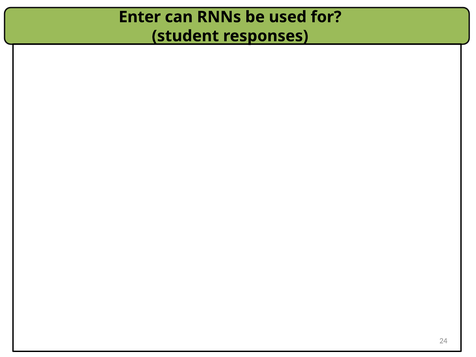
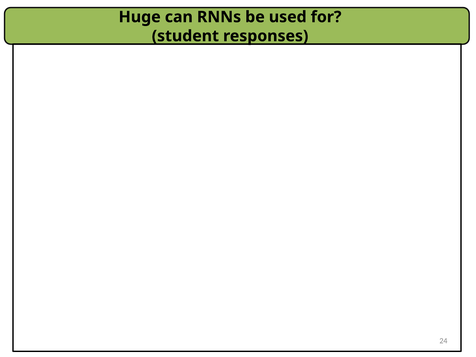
Enter: Enter -> Huge
